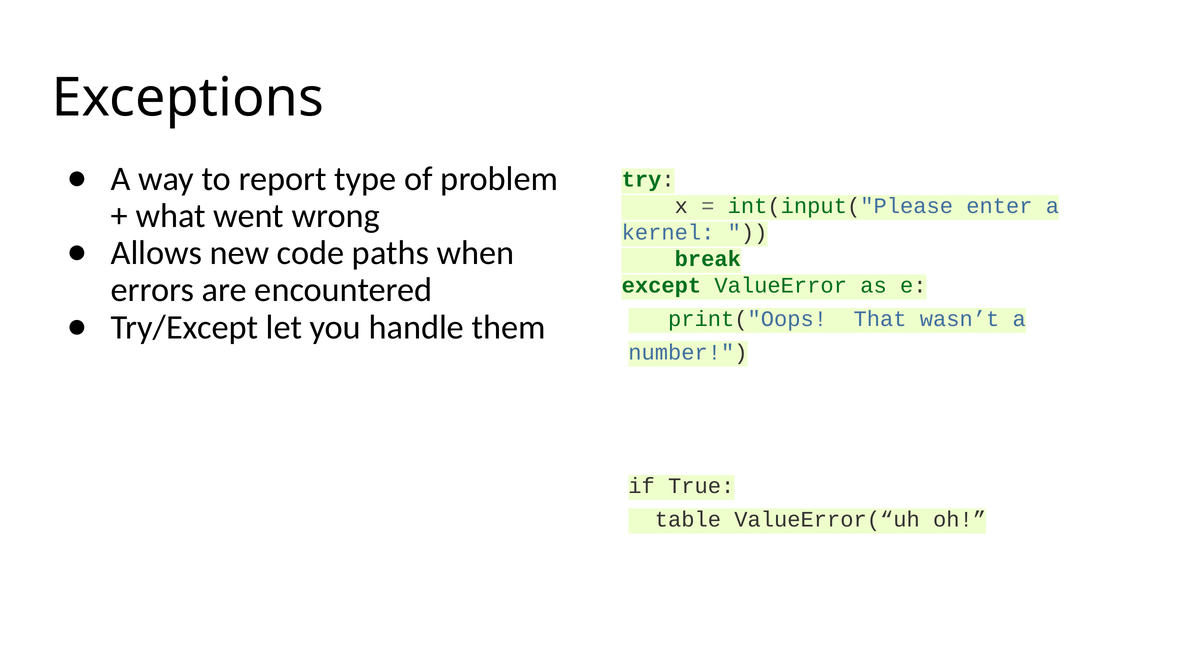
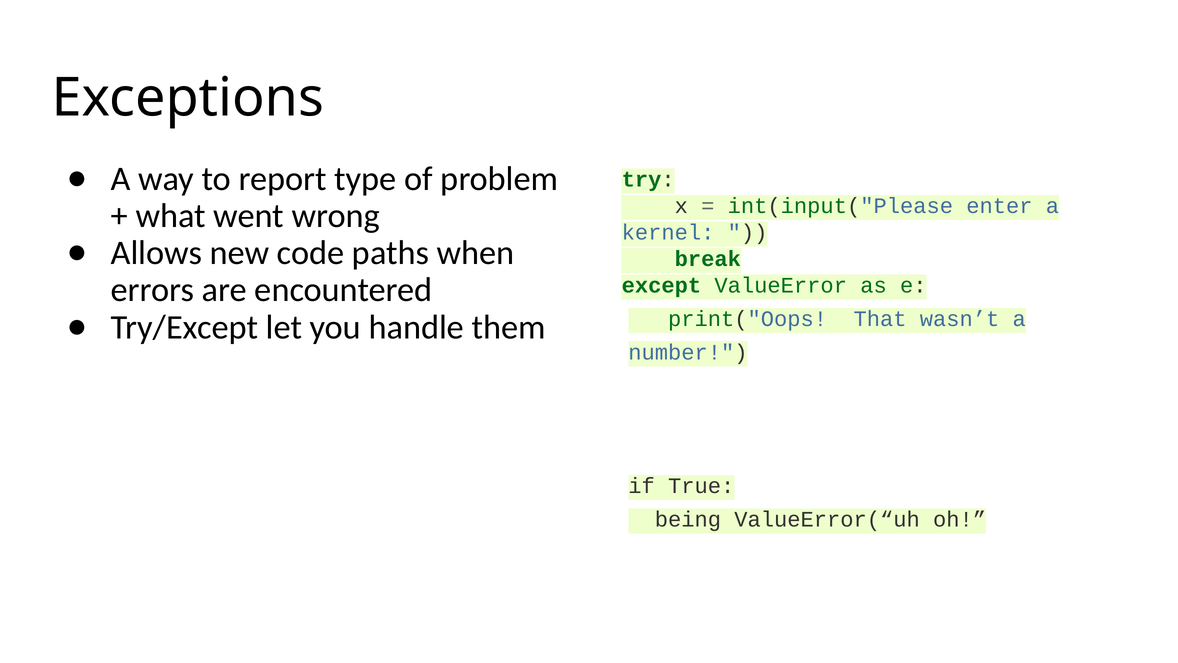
table: table -> being
